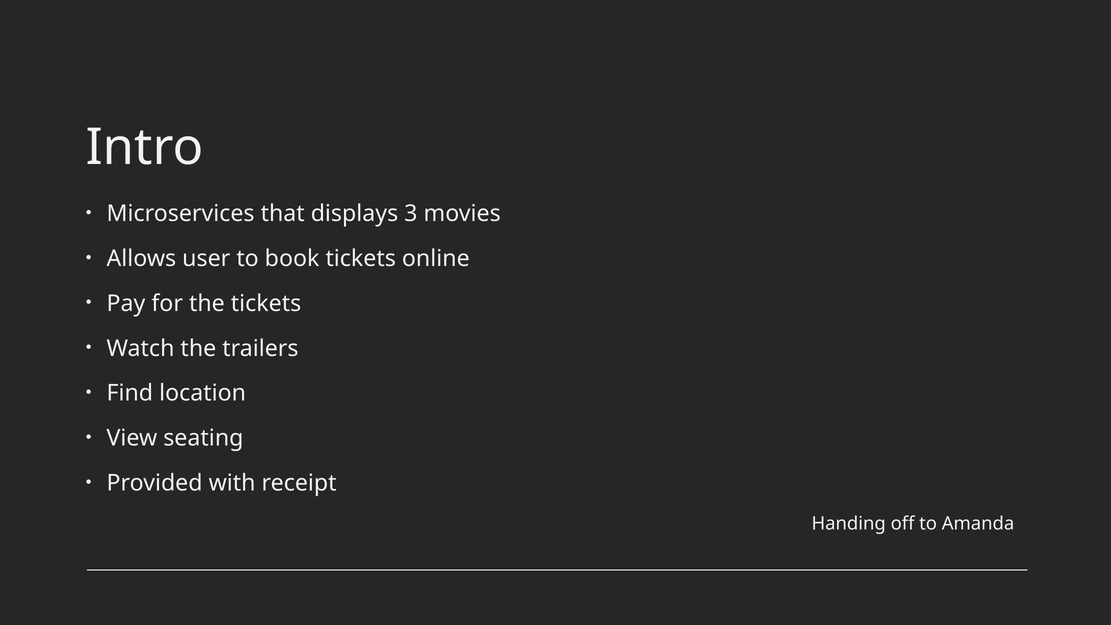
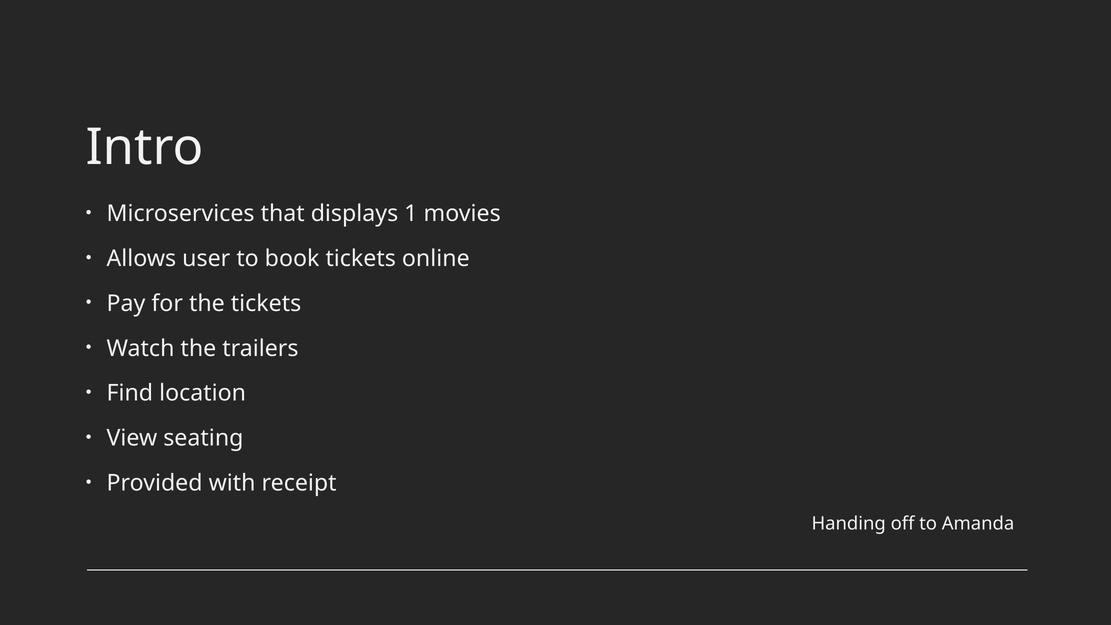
3: 3 -> 1
